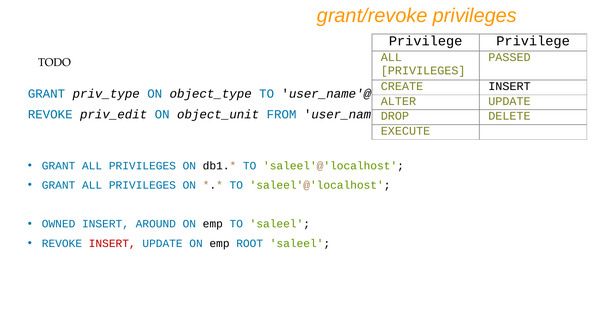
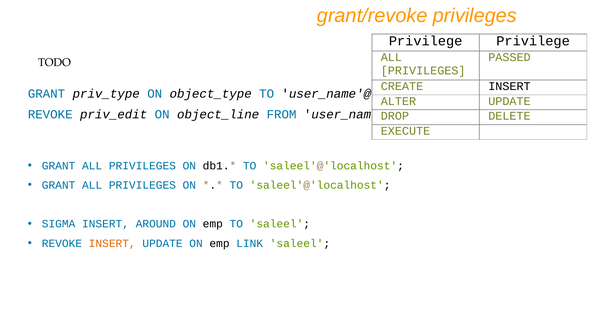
object_unit: object_unit -> object_line
OWNED: OWNED -> SIGMA
INSERT at (112, 243) colour: red -> orange
ROOT: ROOT -> LINK
